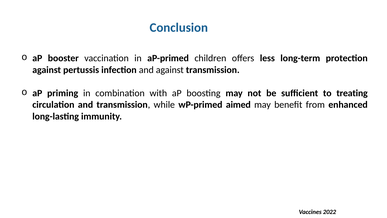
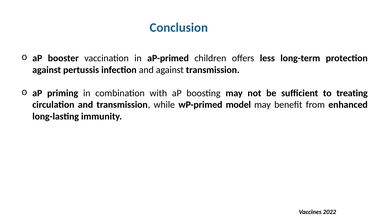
aimed: aimed -> model
